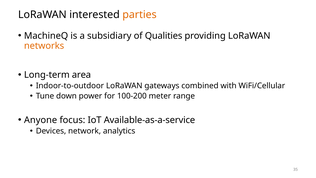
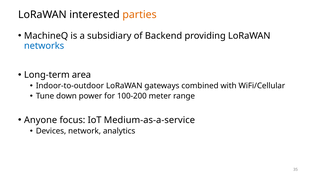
Qualities: Qualities -> Backend
networks colour: orange -> blue
Available-as-a-service: Available-as-a-service -> Medium-as-a-service
